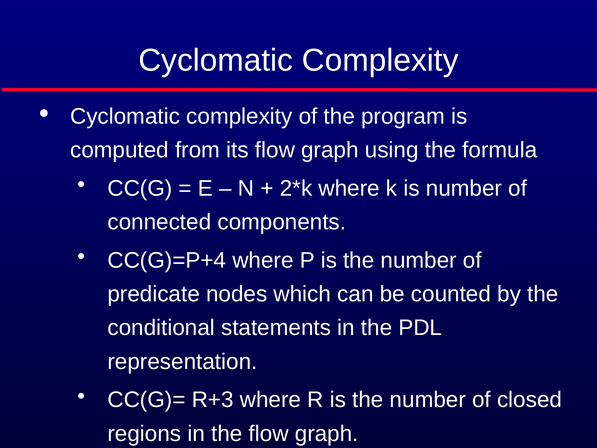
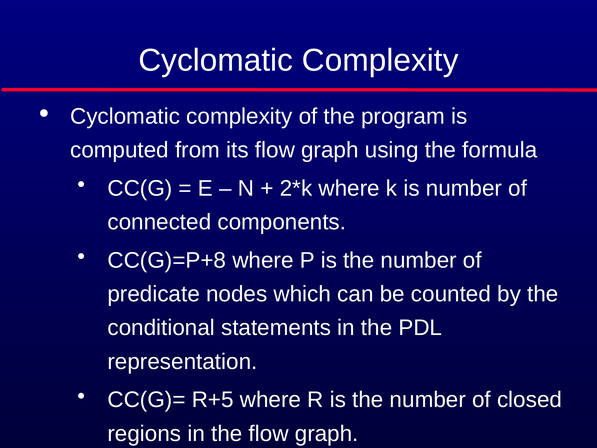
CC(G)=P+4: CC(G)=P+4 -> CC(G)=P+8
R+3: R+3 -> R+5
